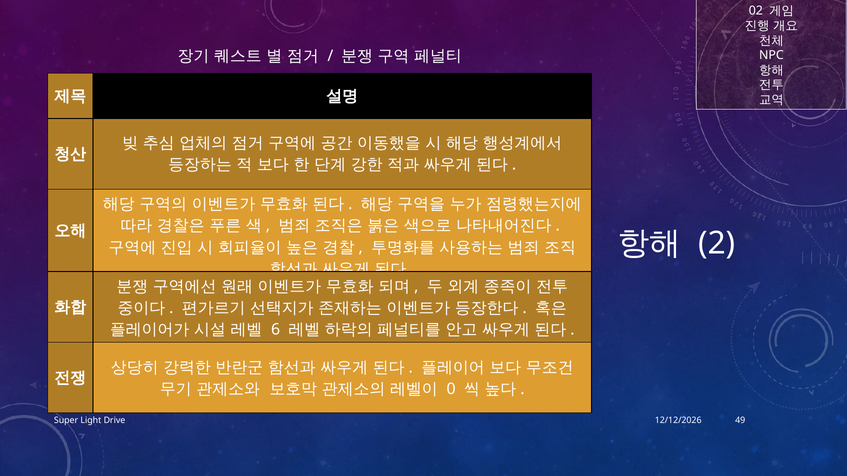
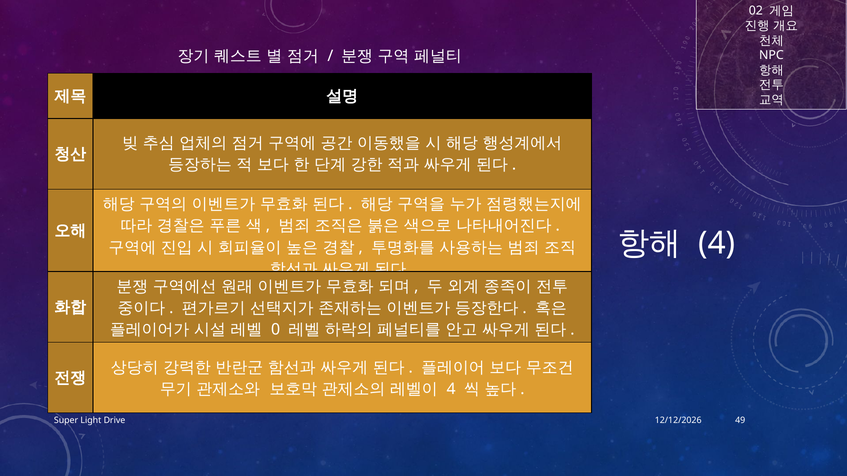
2 at (717, 244): 2 -> 4
6: 6 -> 0
0 at (451, 390): 0 -> 4
